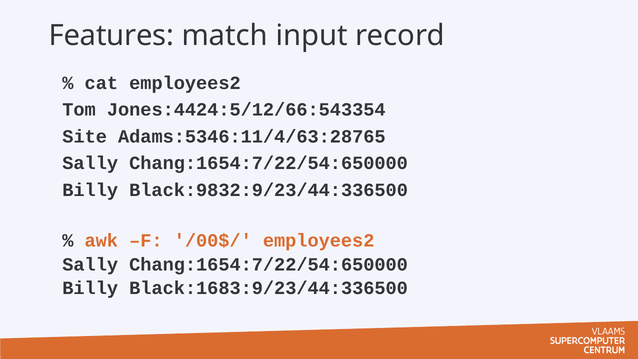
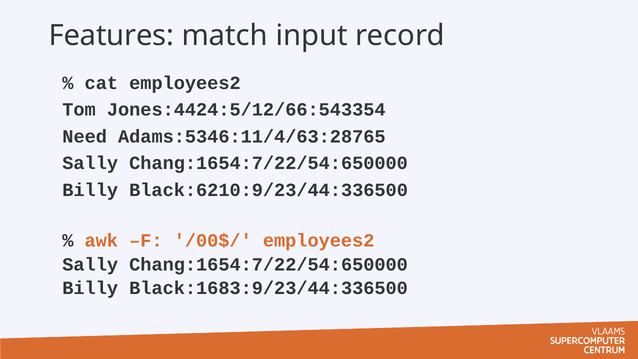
Site: Site -> Need
Black:9832:9/23/44:336500: Black:9832:9/23/44:336500 -> Black:6210:9/23/44:336500
